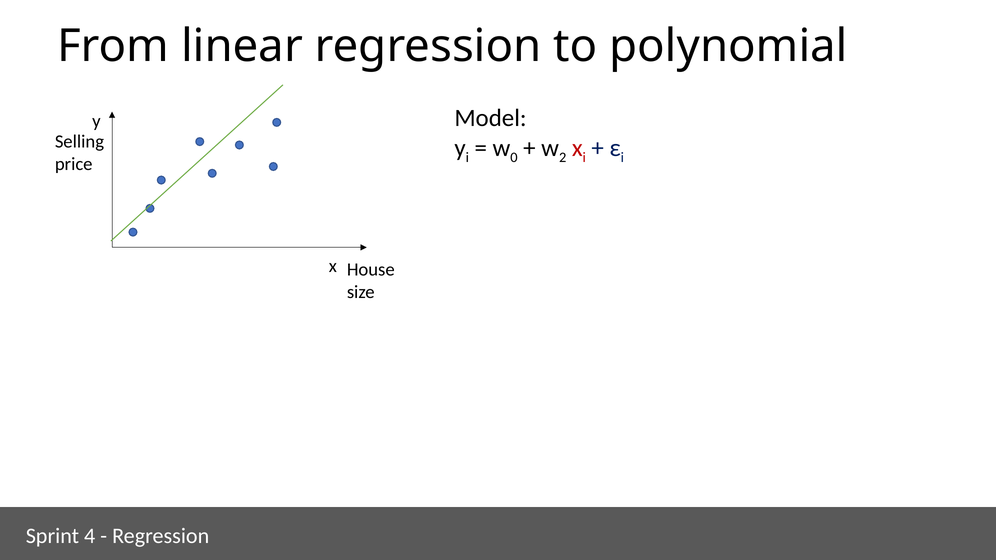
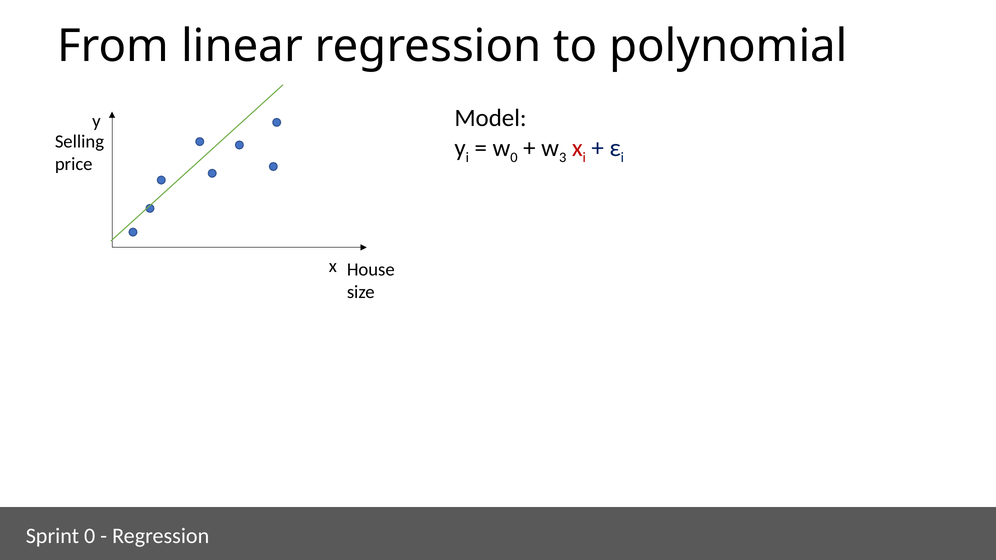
2: 2 -> 3
Sprint 4: 4 -> 0
